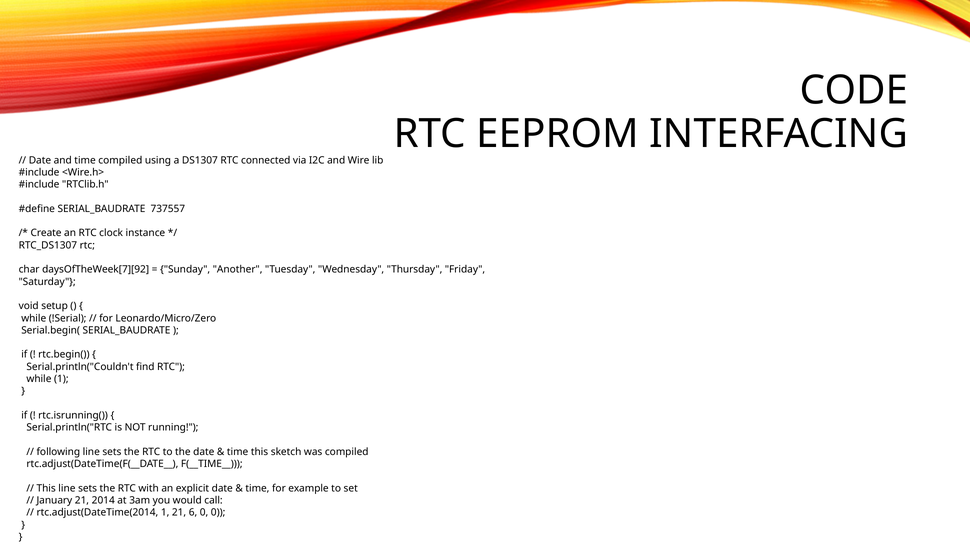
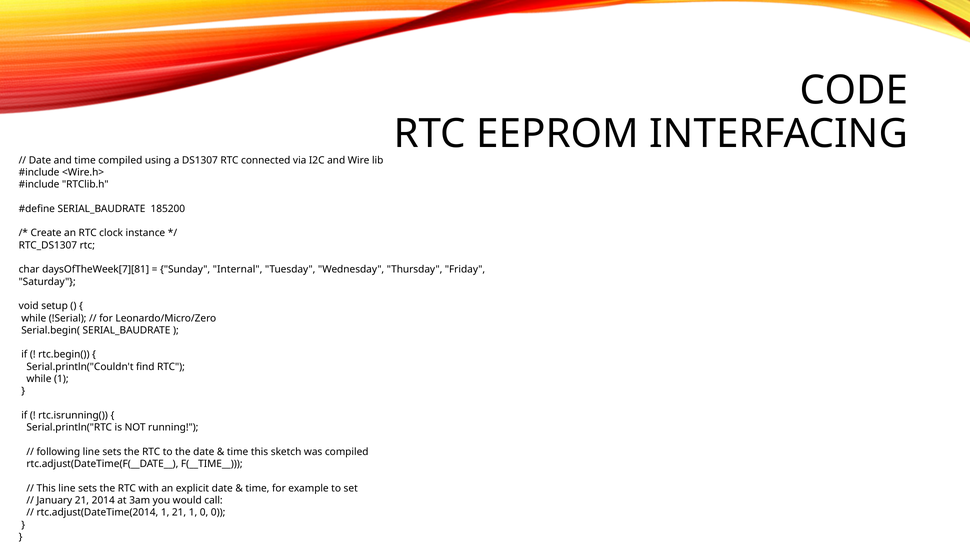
737557: 737557 -> 185200
daysOfTheWeek[7][92: daysOfTheWeek[7][92 -> daysOfTheWeek[7][81
Another: Another -> Internal
21 6: 6 -> 1
